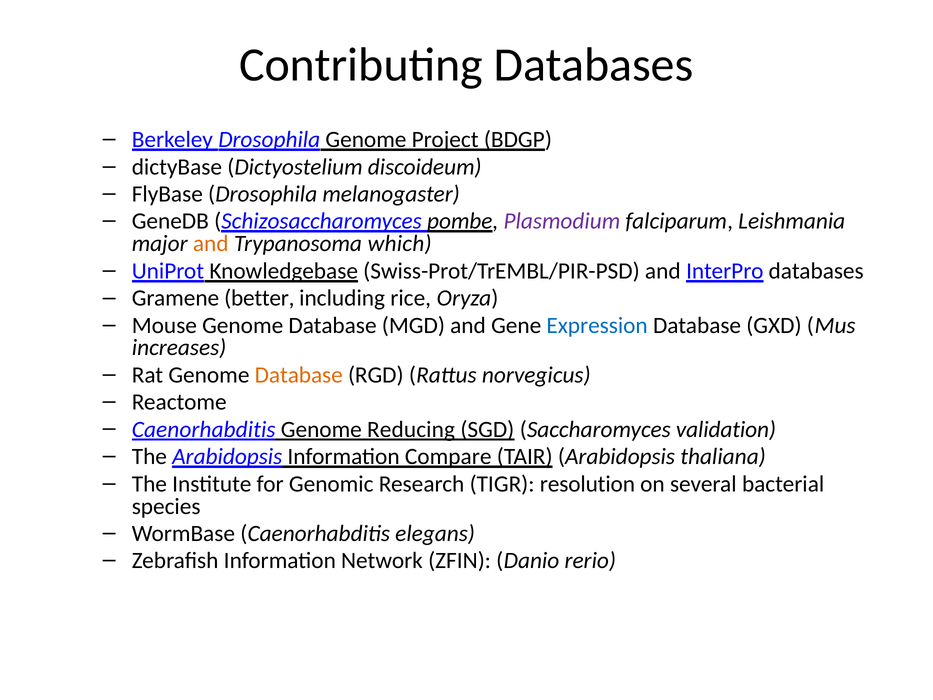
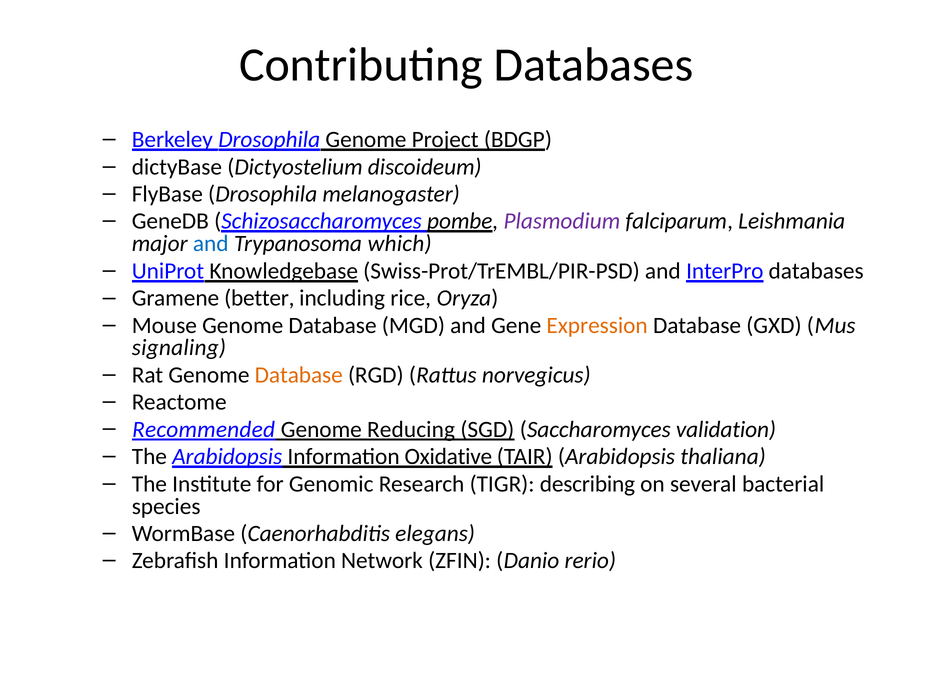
and at (211, 244) colour: orange -> blue
Expression colour: blue -> orange
increases: increases -> signaling
Caenorhabditis at (204, 429): Caenorhabditis -> Recommended
Compare: Compare -> Oxidative
resolution: resolution -> describing
